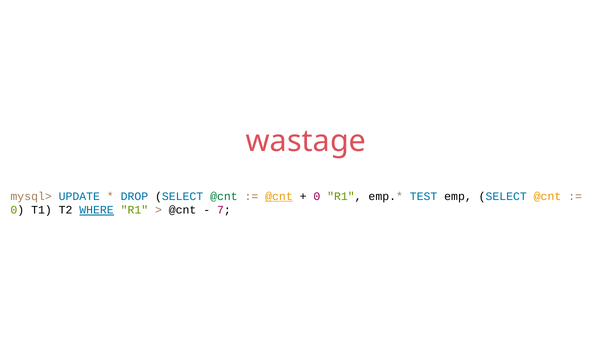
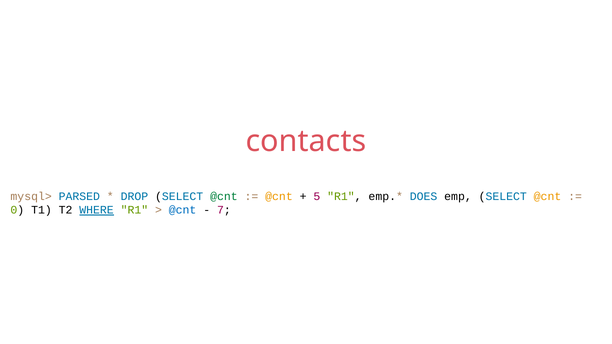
wastage: wastage -> contacts
UPDATE: UPDATE -> PARSED
@cnt at (279, 197) underline: present -> none
0 at (317, 197): 0 -> 5
TEST: TEST -> DOES
@cnt at (183, 210) colour: black -> blue
